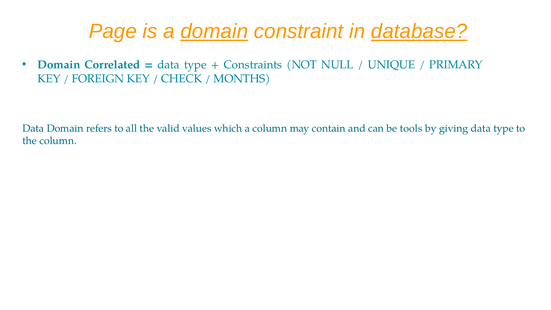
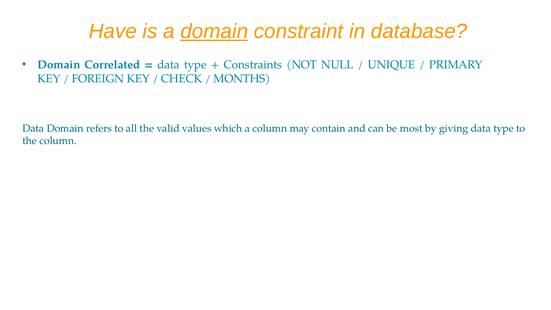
Page: Page -> Have
database underline: present -> none
tools: tools -> most
